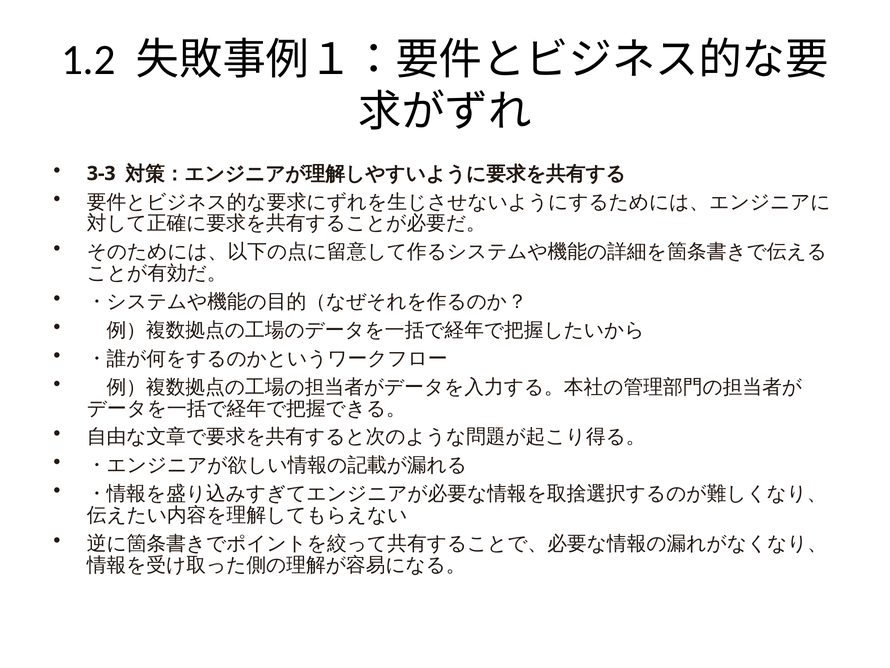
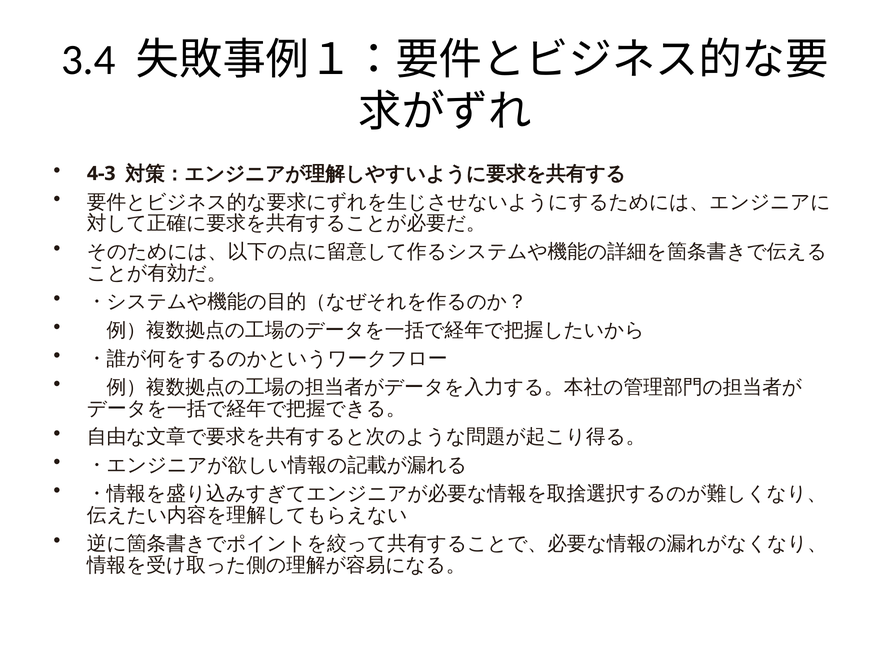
1.2: 1.2 -> 3.4
3-3: 3-3 -> 4-3
